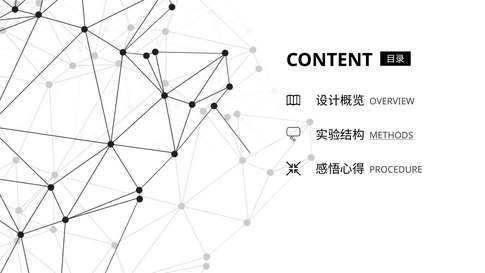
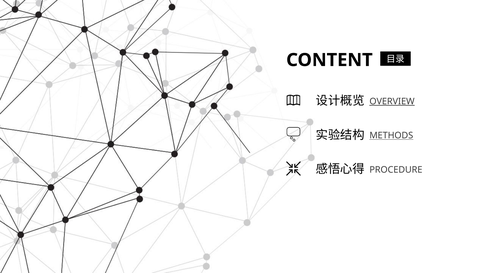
OVERVIEW underline: none -> present
